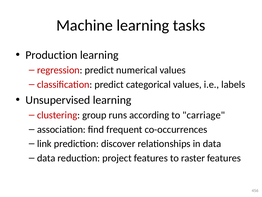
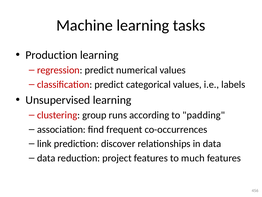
carriage: carriage -> padding
raster: raster -> much
